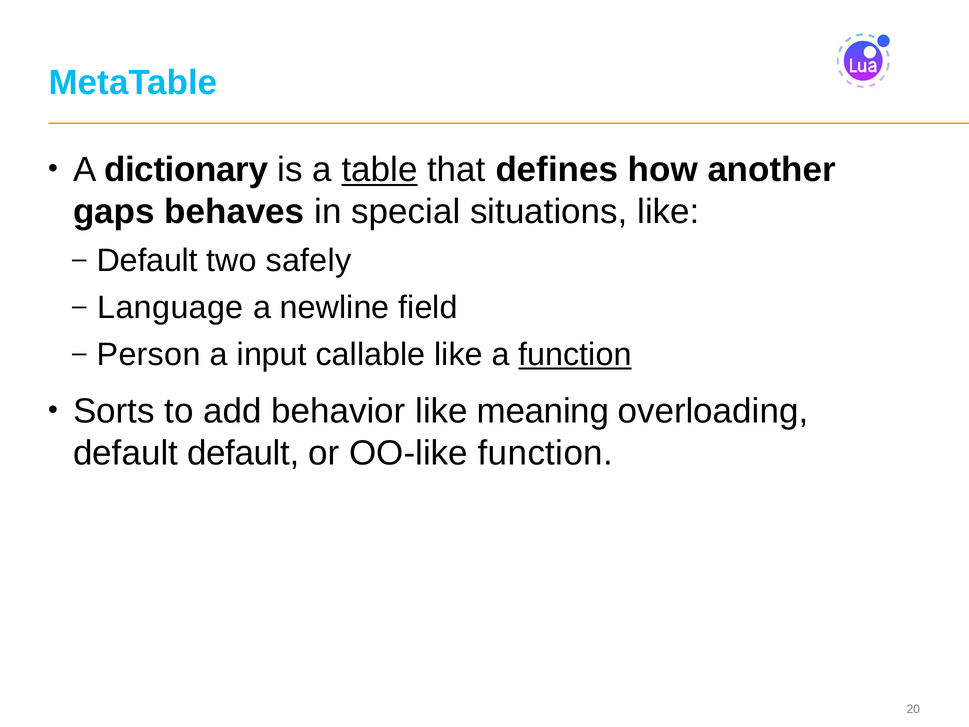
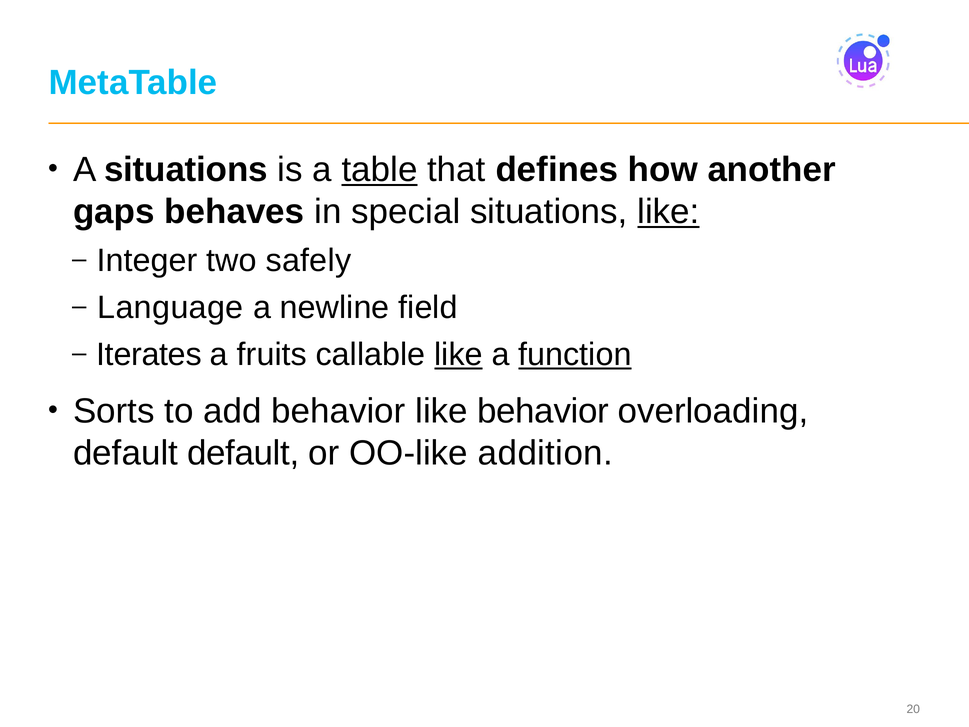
A dictionary: dictionary -> situations
like at (668, 212) underline: none -> present
Default at (147, 260): Default -> Integer
Person: Person -> Iterates
input: input -> fruits
like at (458, 355) underline: none -> present
like meaning: meaning -> behavior
OO-like function: function -> addition
